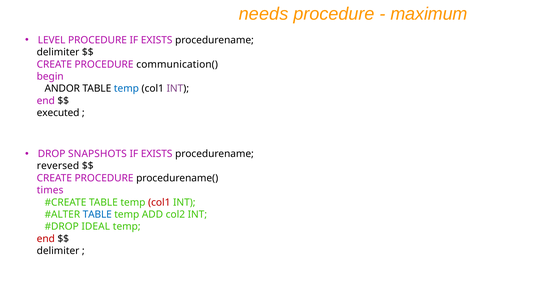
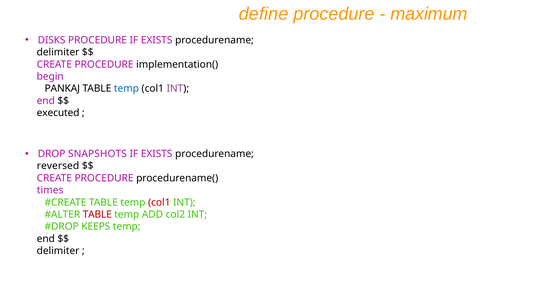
needs: needs -> define
LEVEL: LEVEL -> DISKS
communication(: communication( -> implementation(
ANDOR: ANDOR -> PANKAJ
TABLE at (97, 215) colour: blue -> red
IDEAL: IDEAL -> KEEPS
end at (46, 239) colour: red -> black
